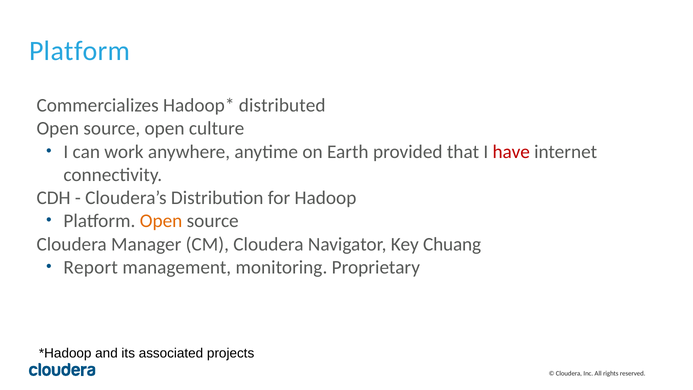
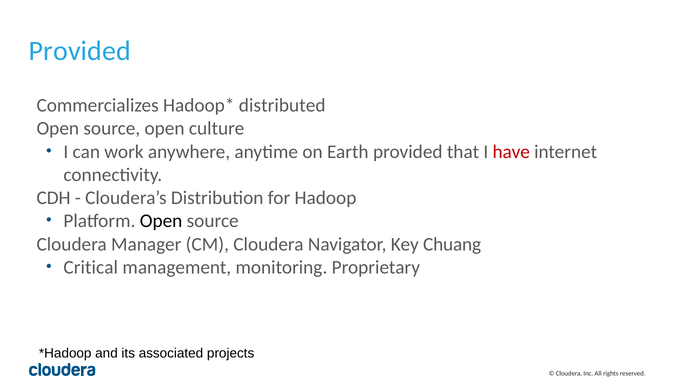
Platform at (80, 51): Platform -> Provided
Open at (161, 221) colour: orange -> black
Report: Report -> Critical
